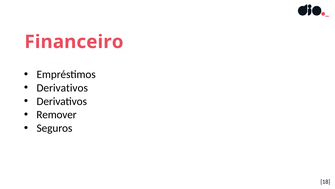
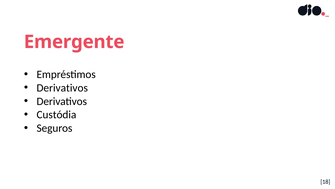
Financeiro: Financeiro -> Emergente
Remover: Remover -> Custódia
